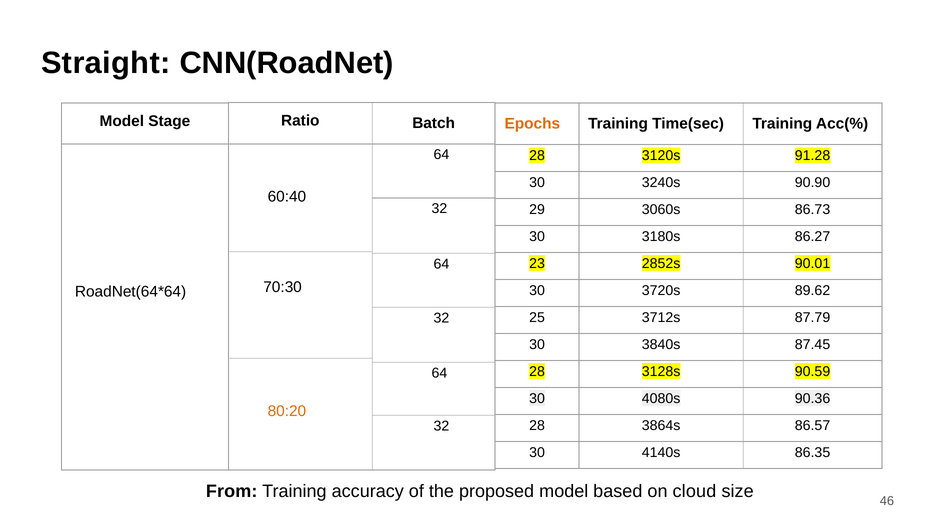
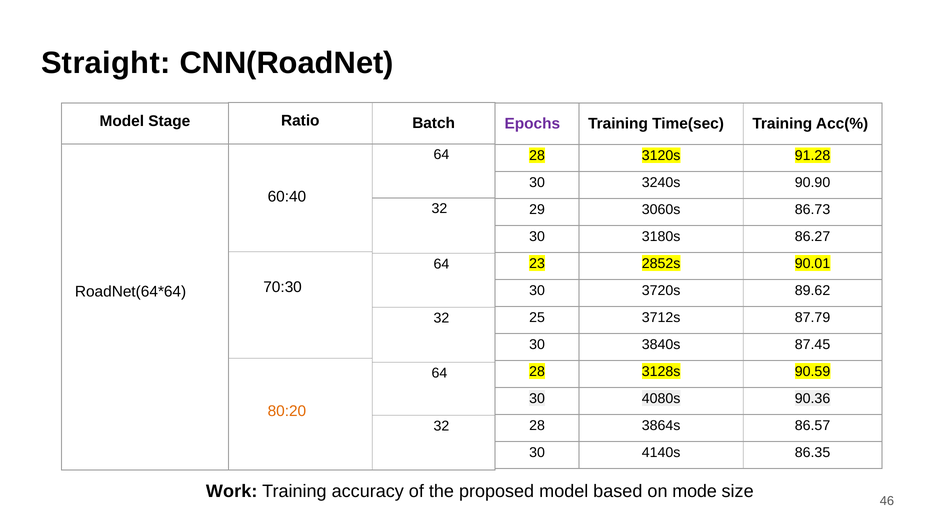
Epochs colour: orange -> purple
From: From -> Work
cloud: cloud -> mode
